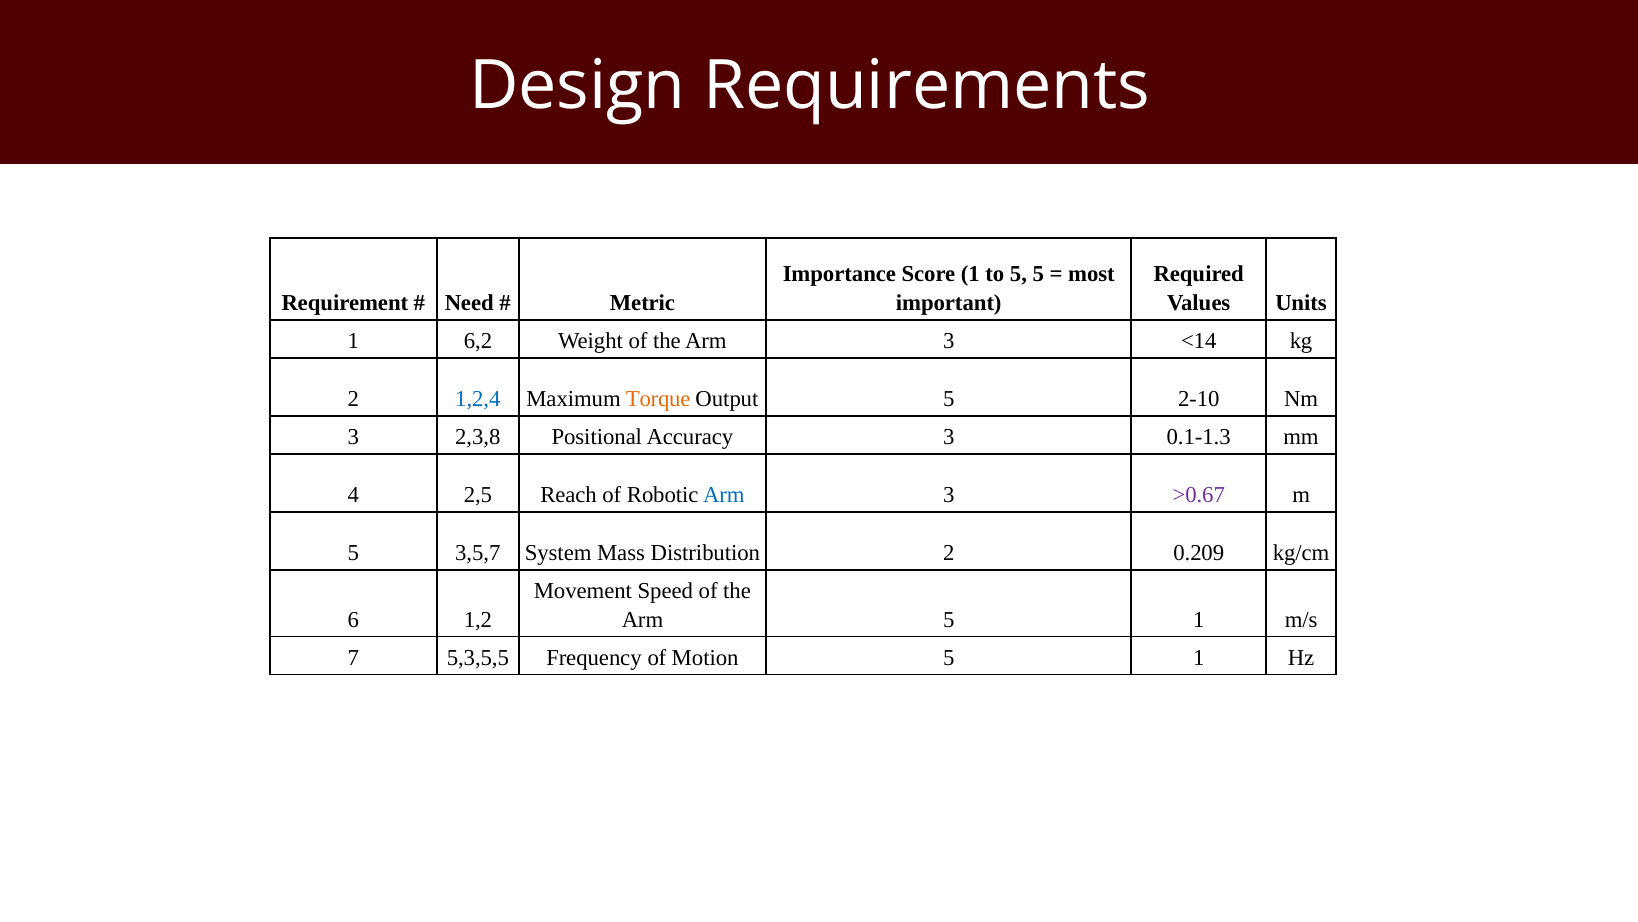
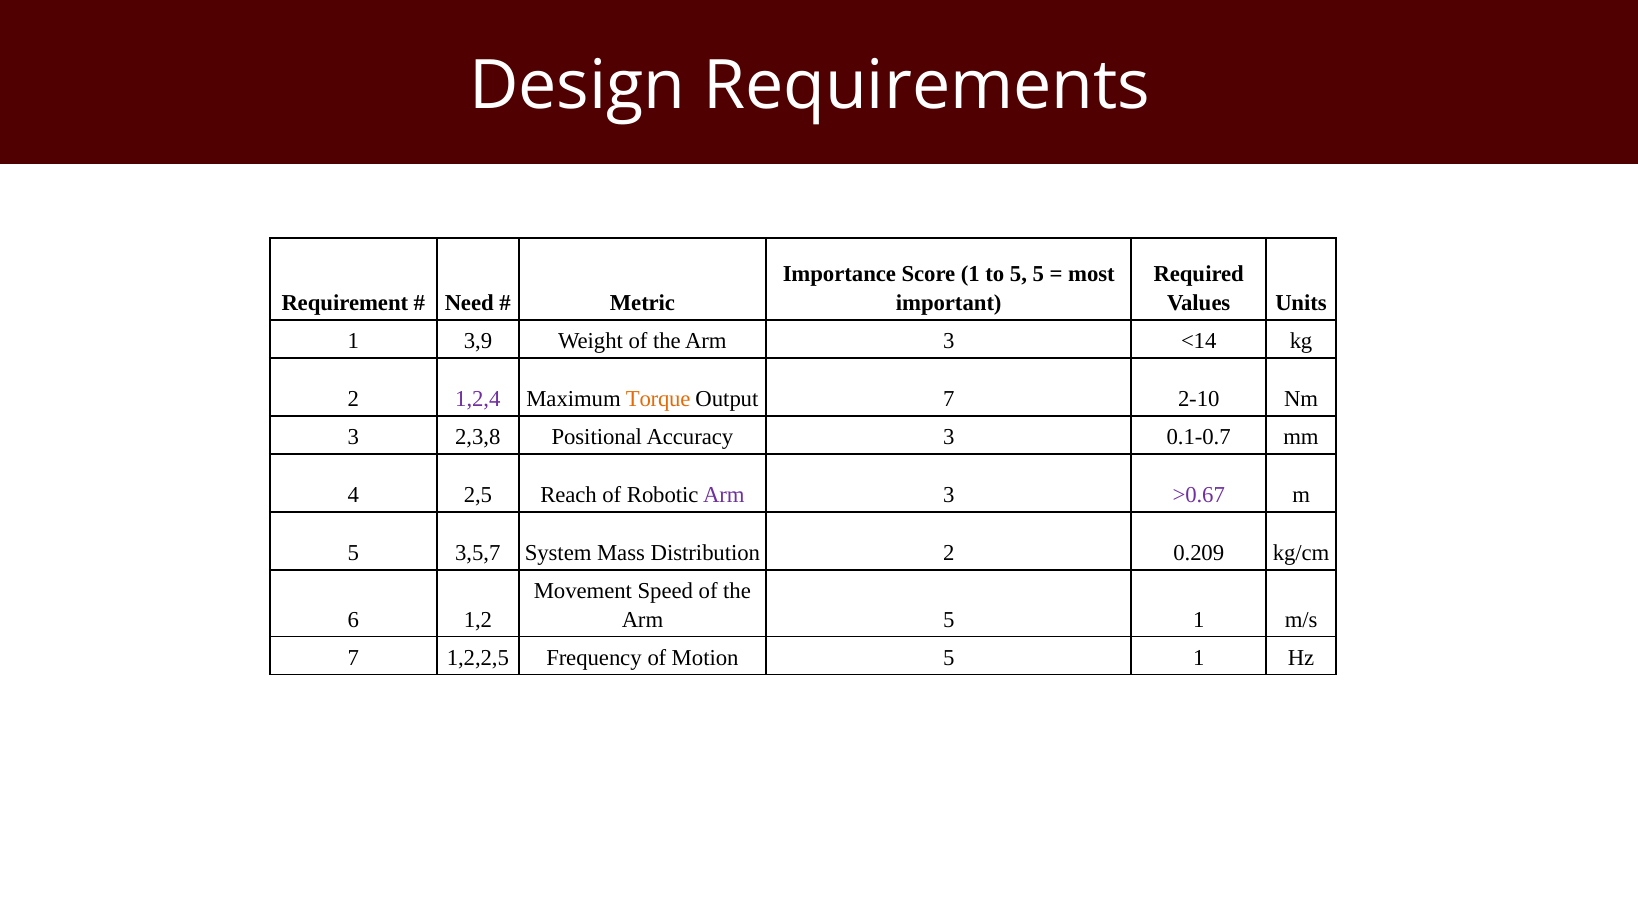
6,2: 6,2 -> 3,9
1,2,4 colour: blue -> purple
Output 5: 5 -> 7
0.1-1.3: 0.1-1.3 -> 0.1-0.7
Arm at (724, 495) colour: blue -> purple
5,3,5,5: 5,3,5,5 -> 1,2,2,5
